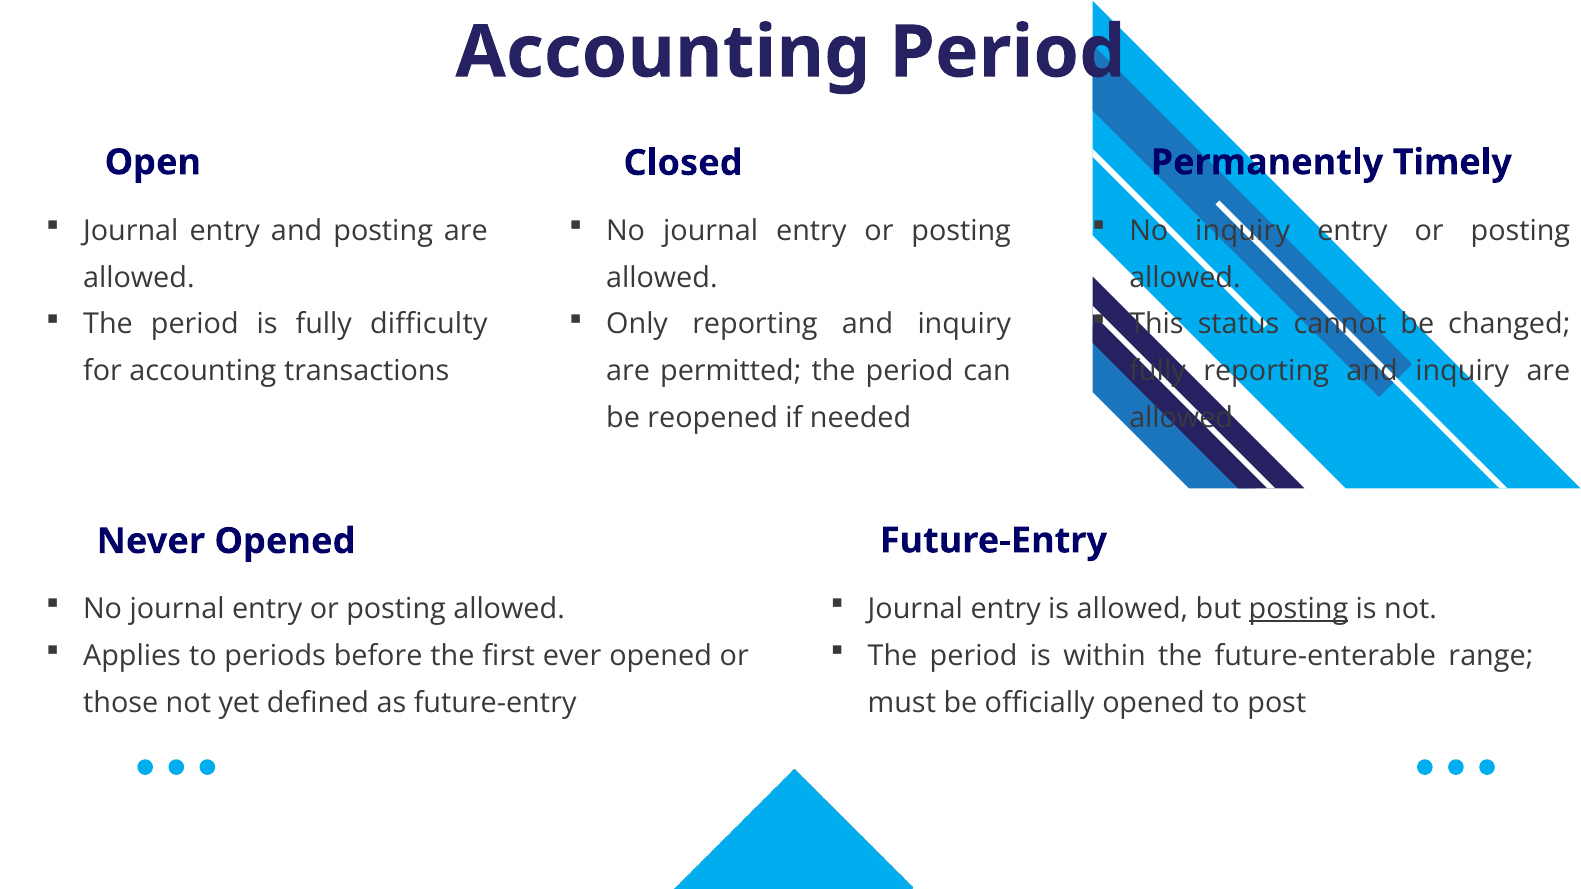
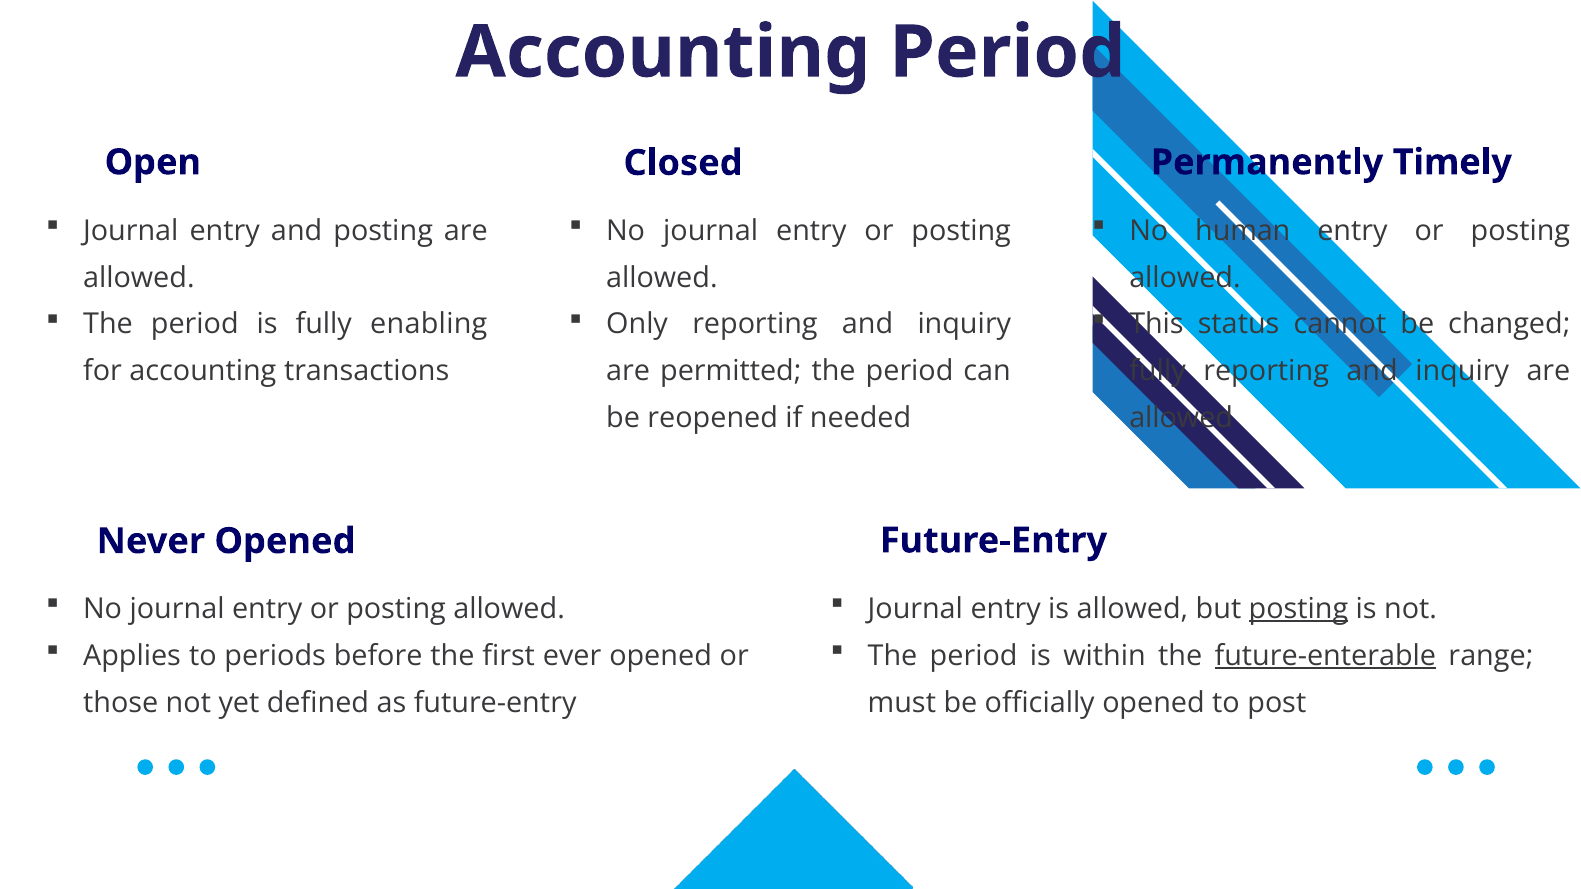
No inquiry: inquiry -> human
difficulty: difficulty -> enabling
future-enterable underline: none -> present
